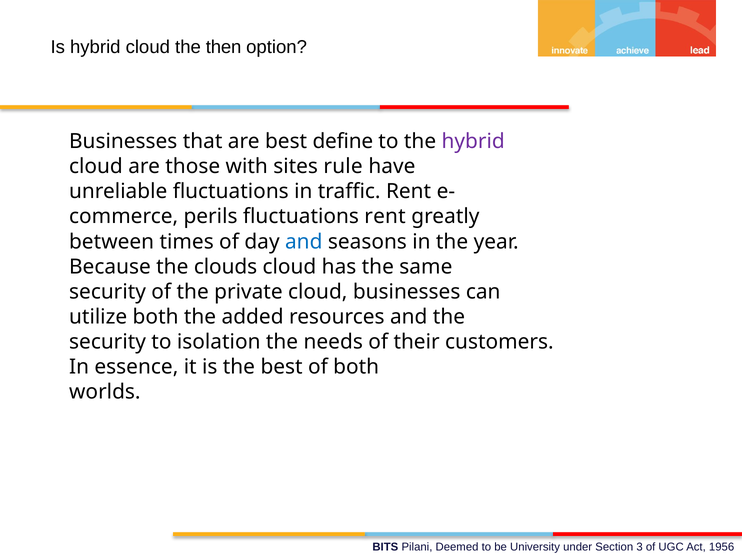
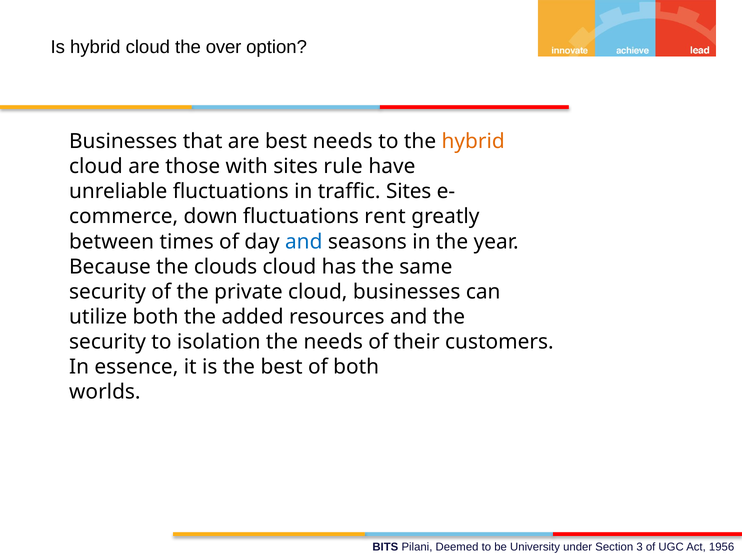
then: then -> over
best define: define -> needs
hybrid at (473, 141) colour: purple -> orange
traffic Rent: Rent -> Sites
perils: perils -> down
